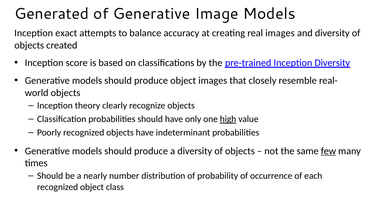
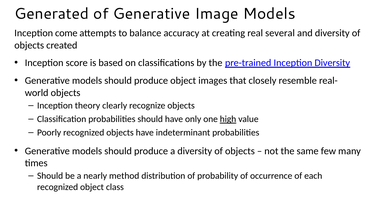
exact: exact -> come
real images: images -> several
few underline: present -> none
number: number -> method
